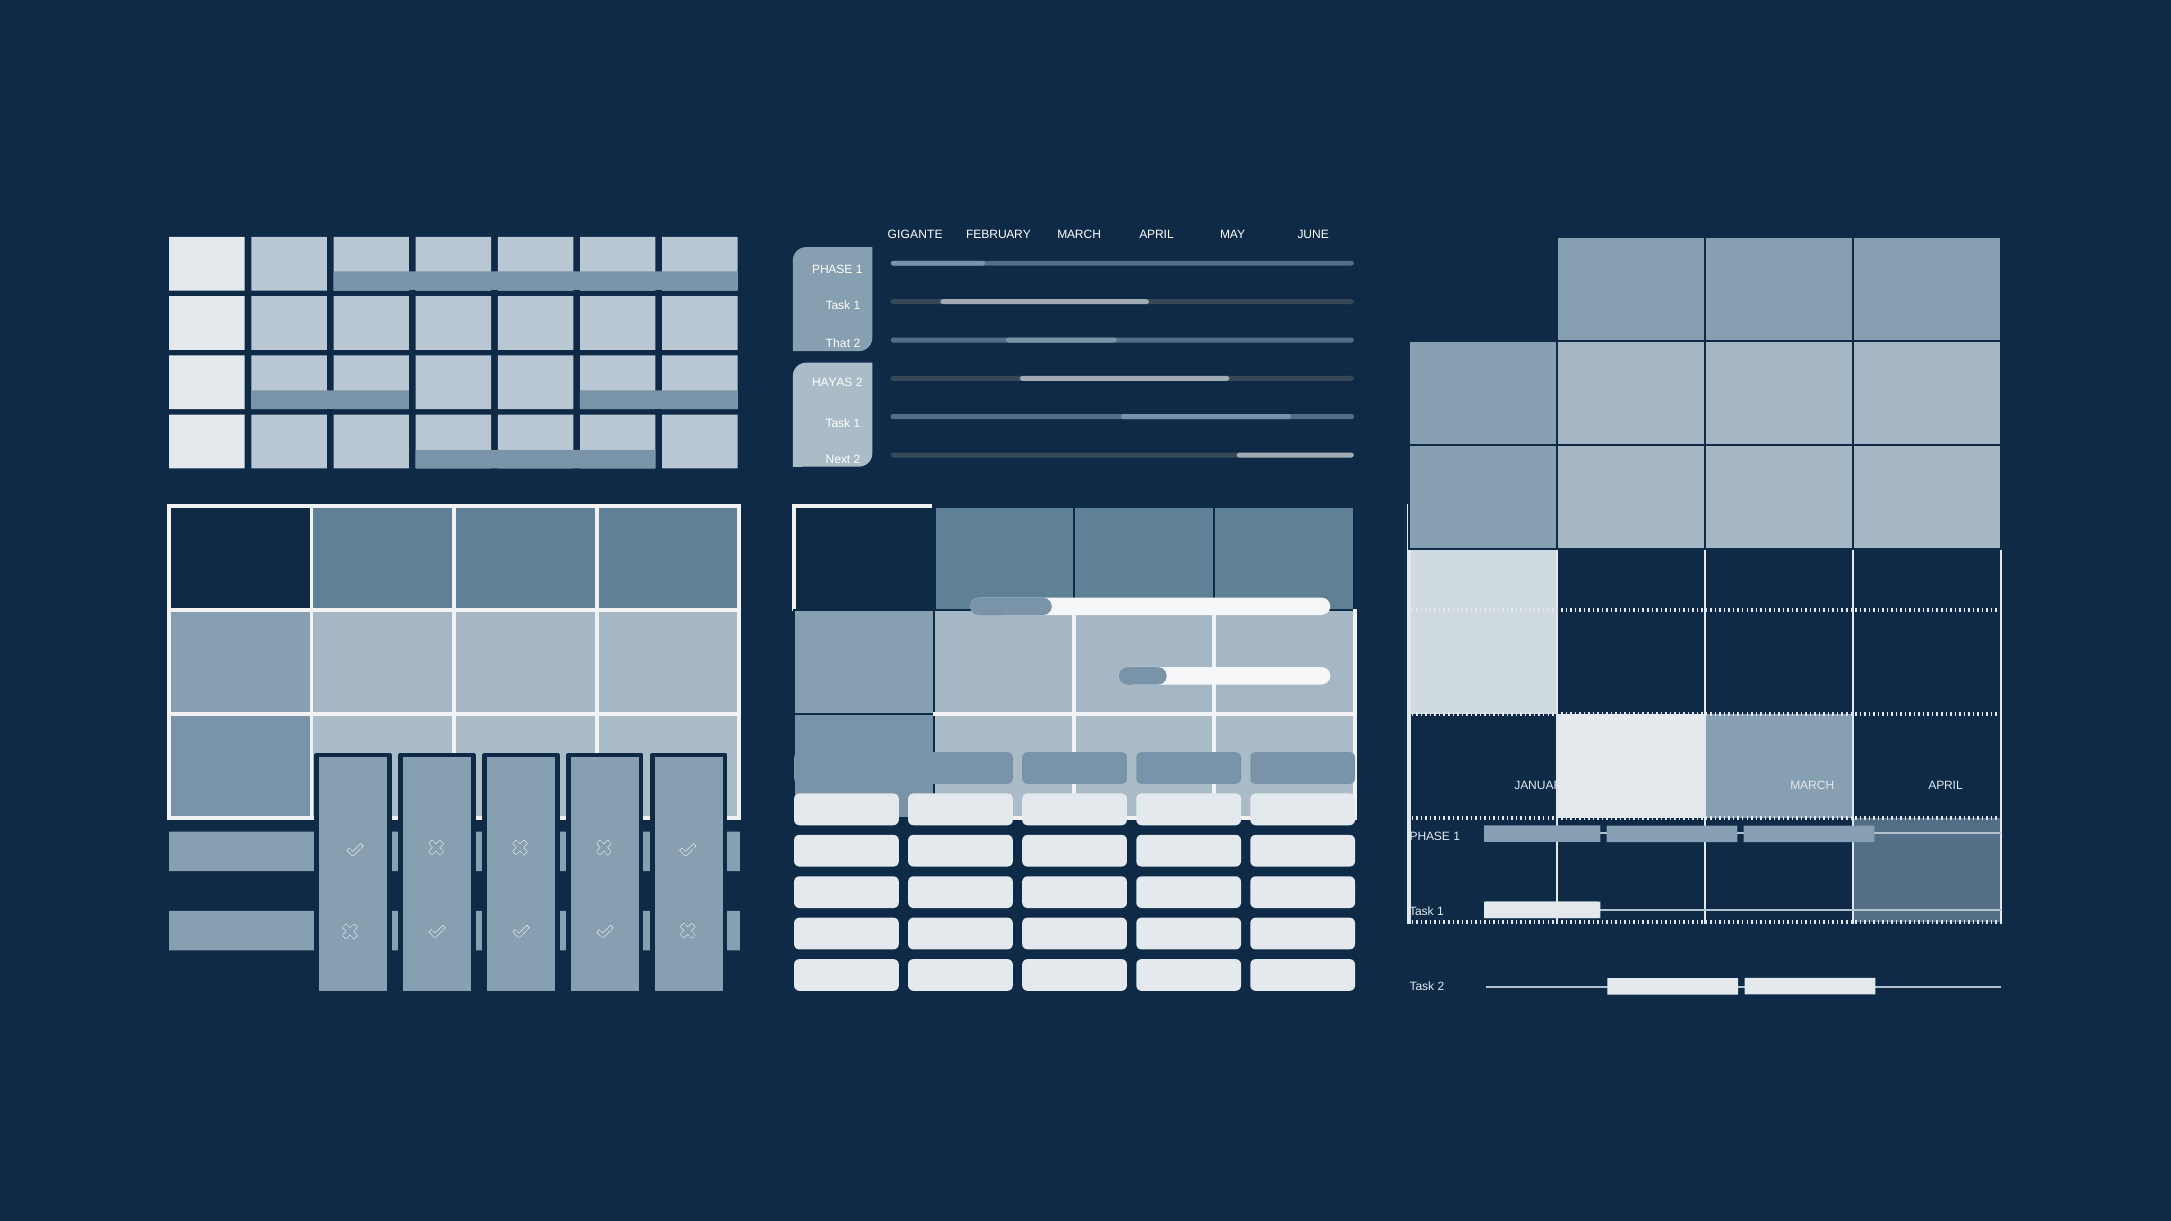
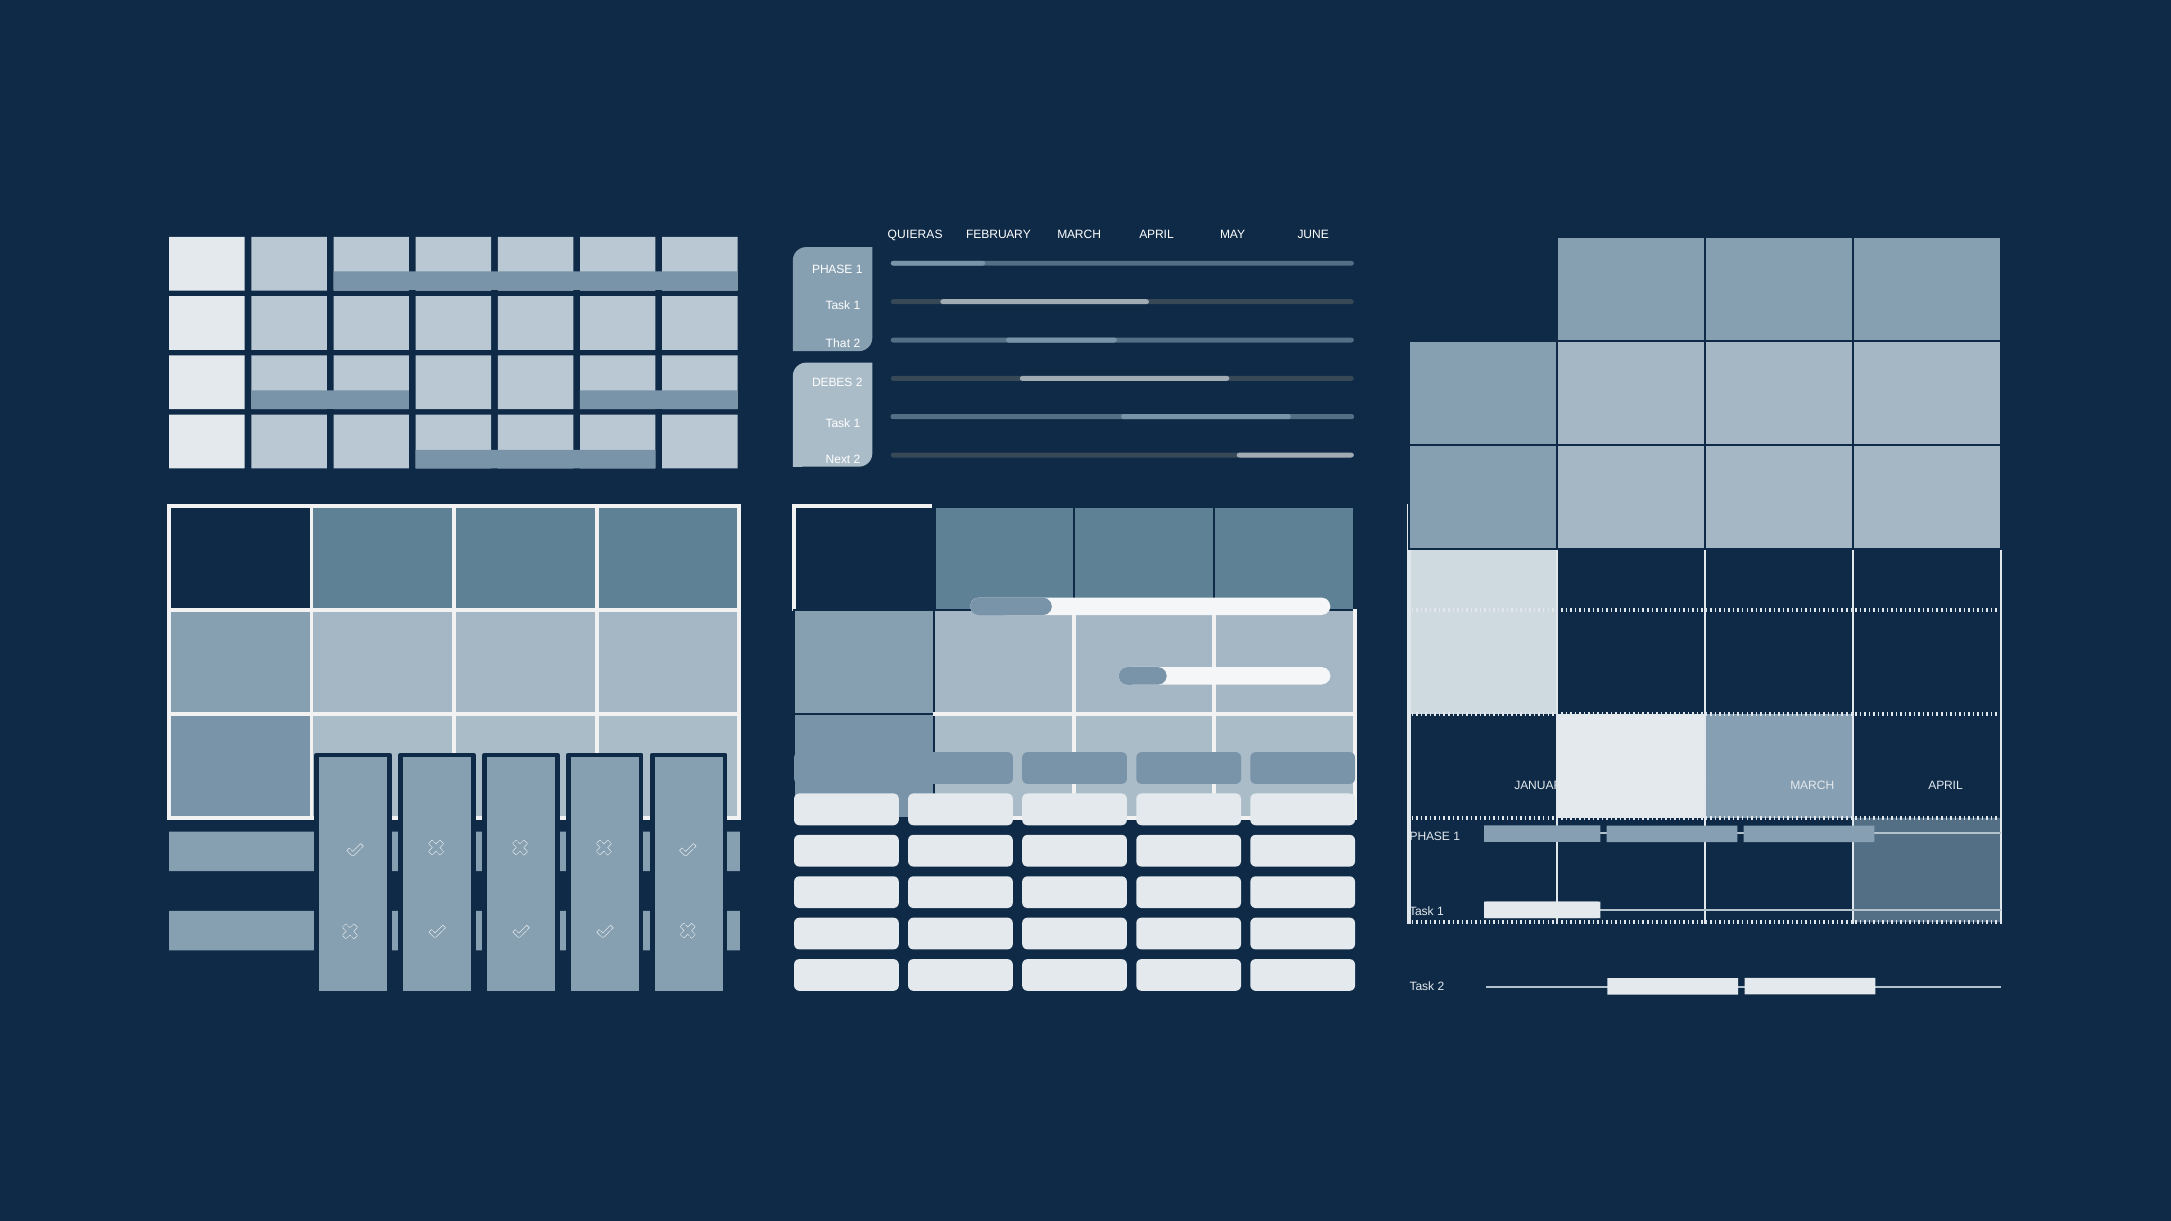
GIGANTE: GIGANTE -> QUIERAS
HAYAS: HAYAS -> DEBES
